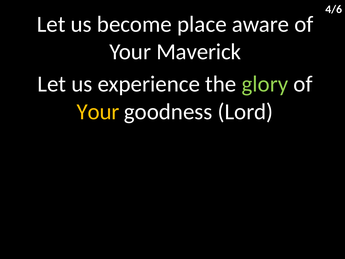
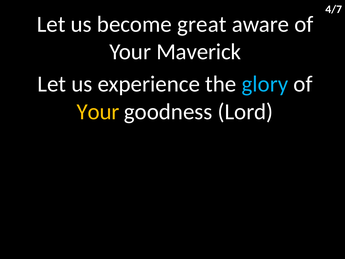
4/6: 4/6 -> 4/7
place: place -> great
glory colour: light green -> light blue
